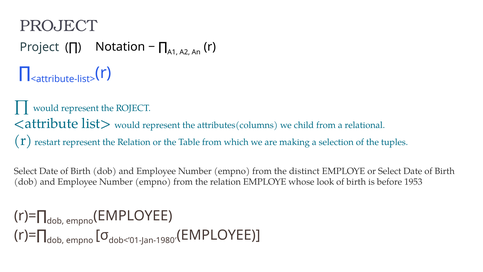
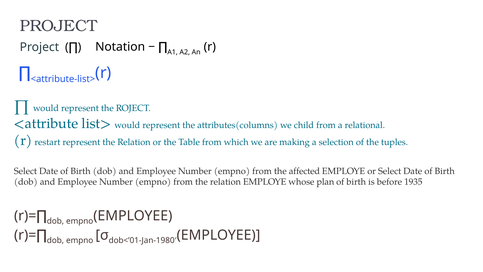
distinct: distinct -> affected
look: look -> plan
1953: 1953 -> 1935
